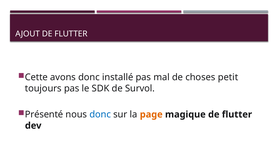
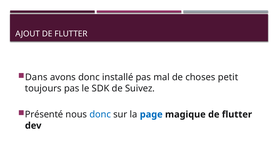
Cette: Cette -> Dans
Survol: Survol -> Suivez
page colour: orange -> blue
